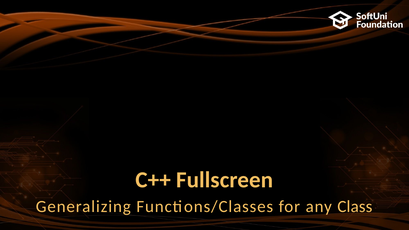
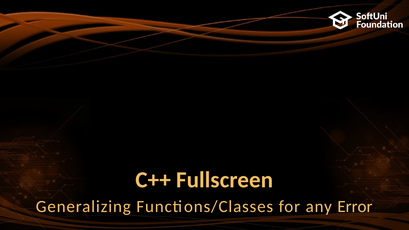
Class: Class -> Error
